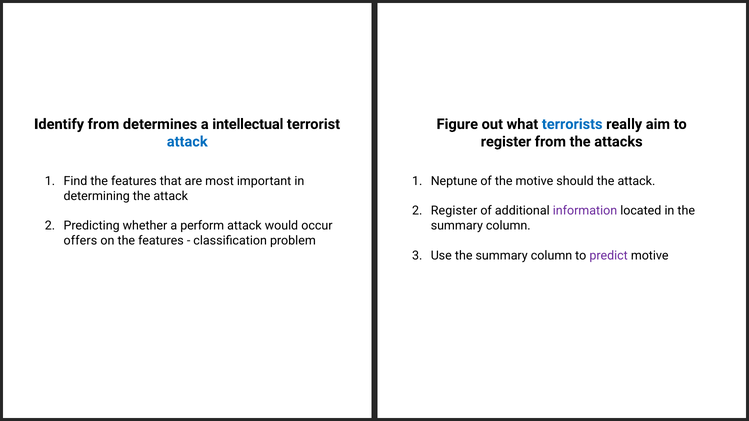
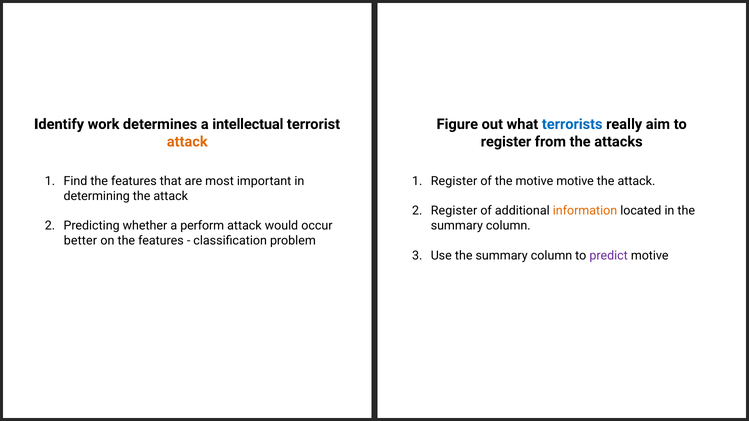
Identify from: from -> work
attack at (187, 142) colour: blue -> orange
Neptune at (454, 181): Neptune -> Register
motive should: should -> motive
information colour: purple -> orange
offers: offers -> better
